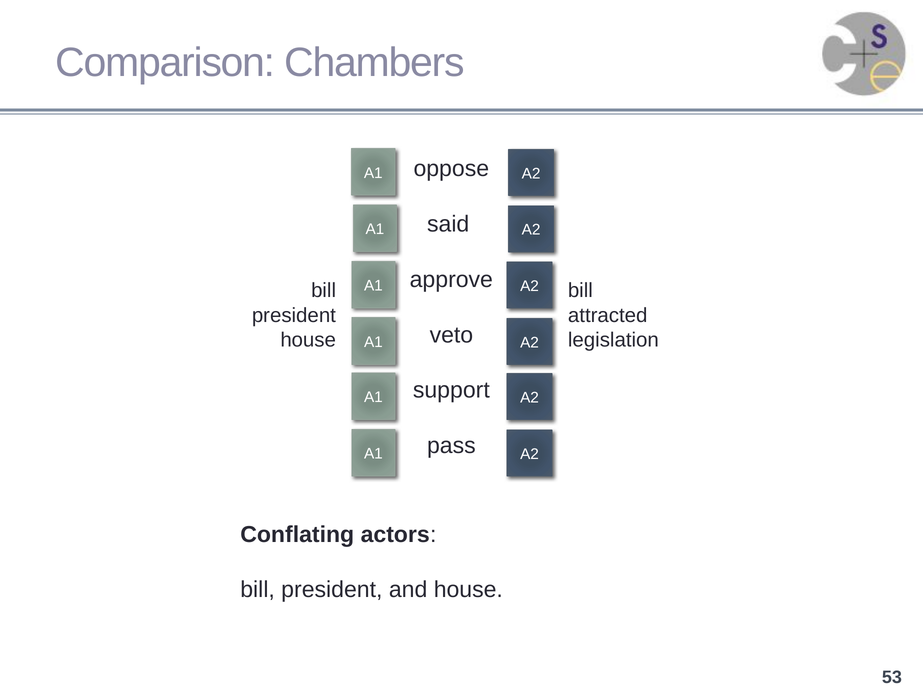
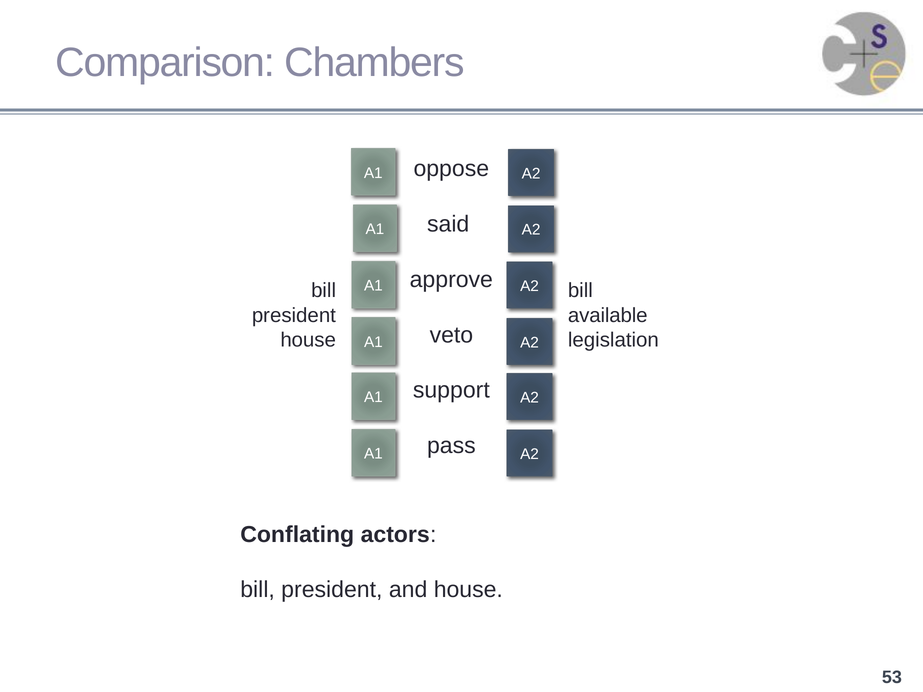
attracted: attracted -> available
